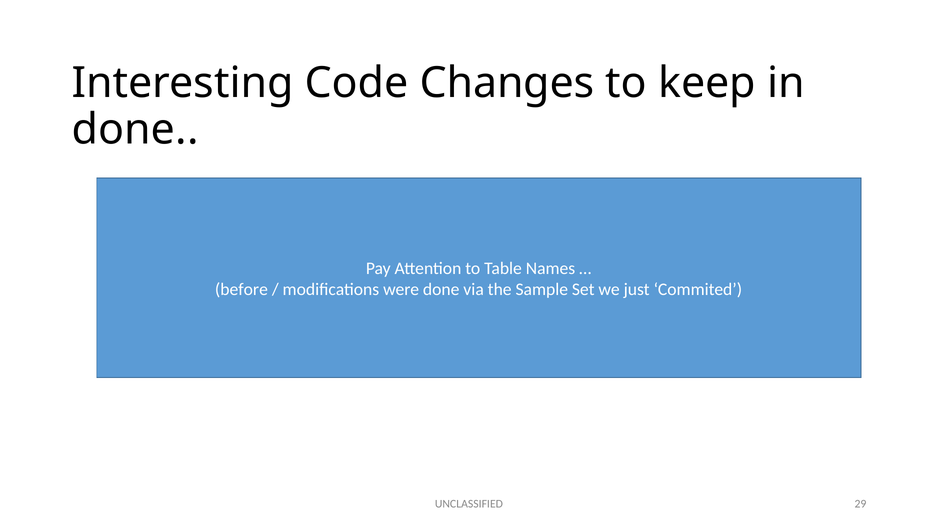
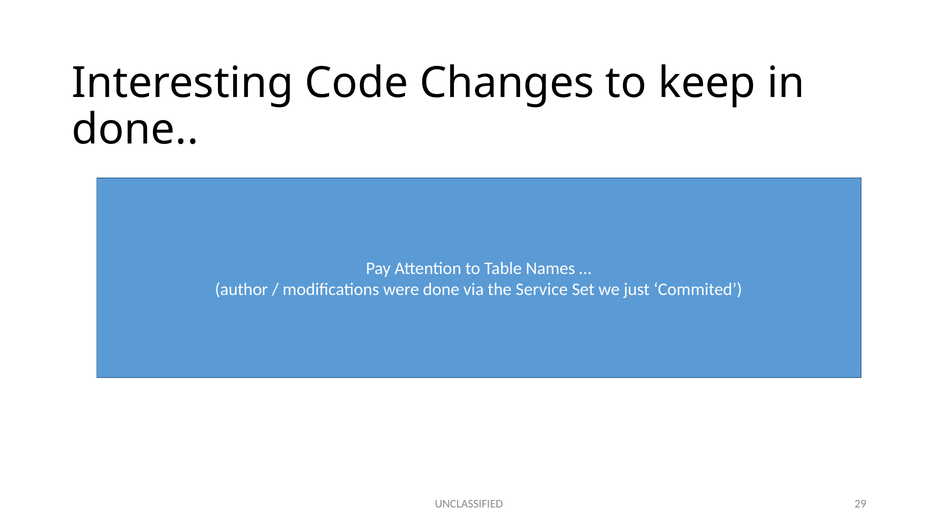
before: before -> author
Sample: Sample -> Service
